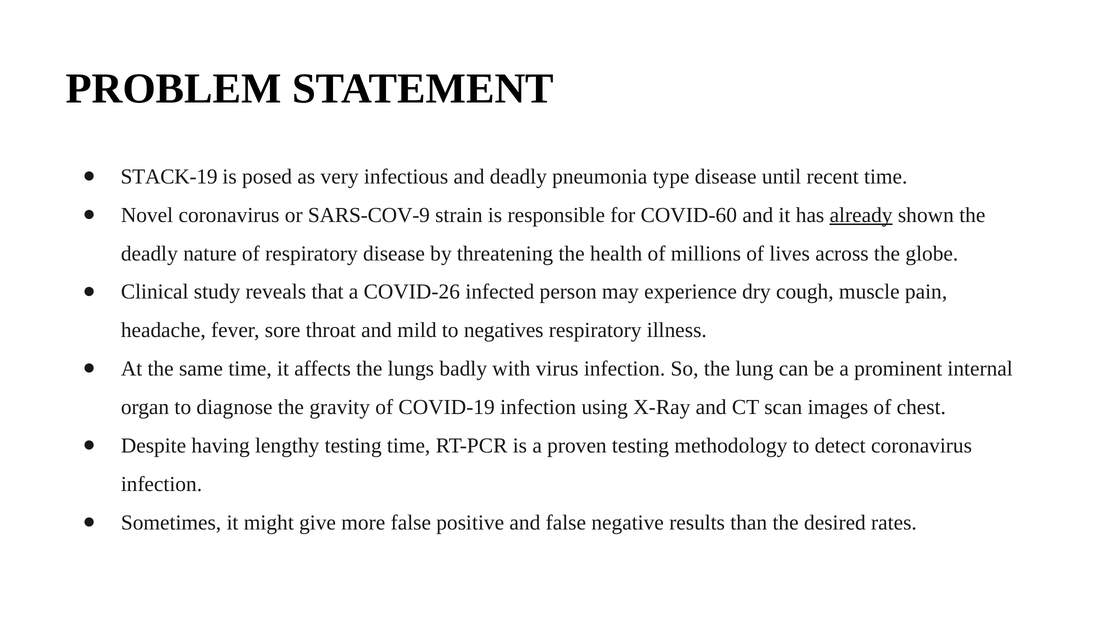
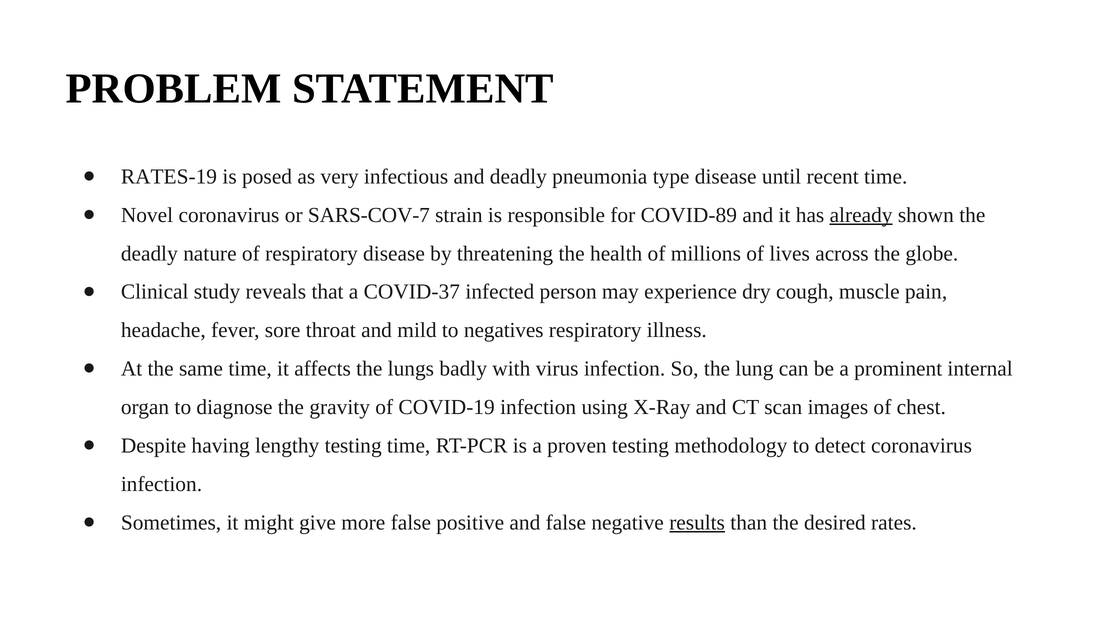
STACK-19: STACK-19 -> RATES-19
SARS-COV-9: SARS-COV-9 -> SARS-COV-7
COVID-60: COVID-60 -> COVID-89
COVID-26: COVID-26 -> COVID-37
results underline: none -> present
